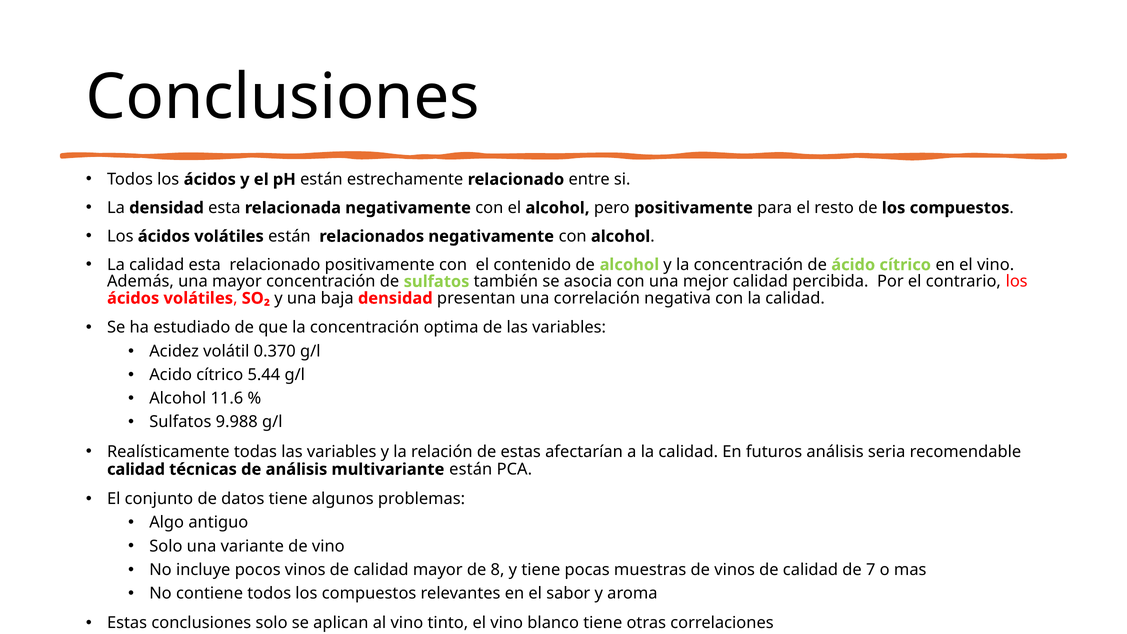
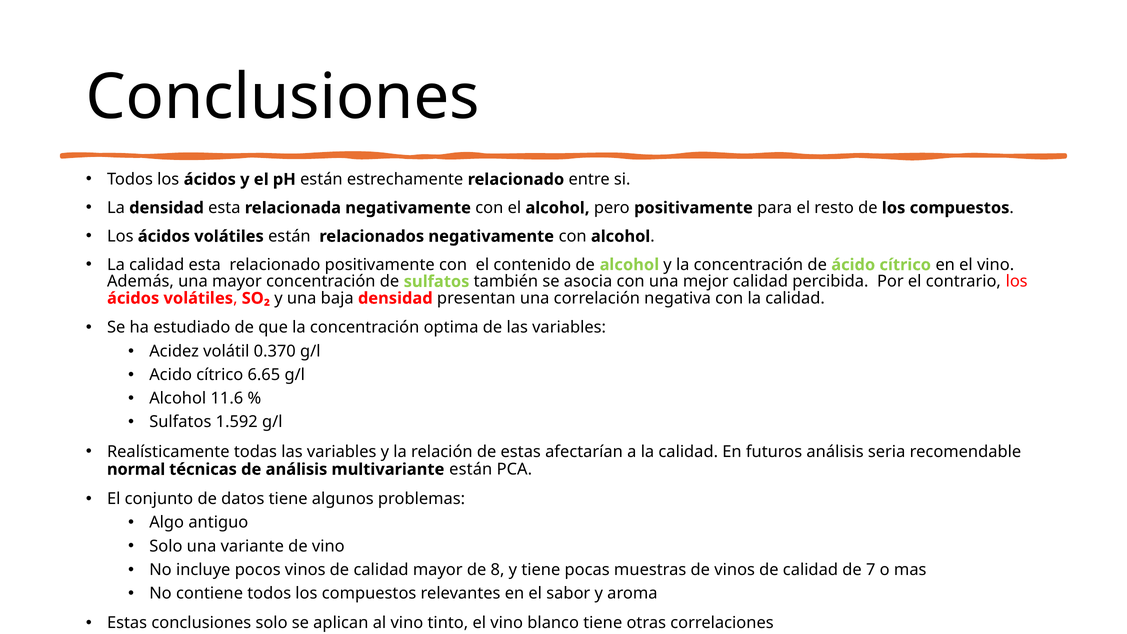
5.44: 5.44 -> 6.65
9.988: 9.988 -> 1.592
calidad at (136, 469): calidad -> normal
